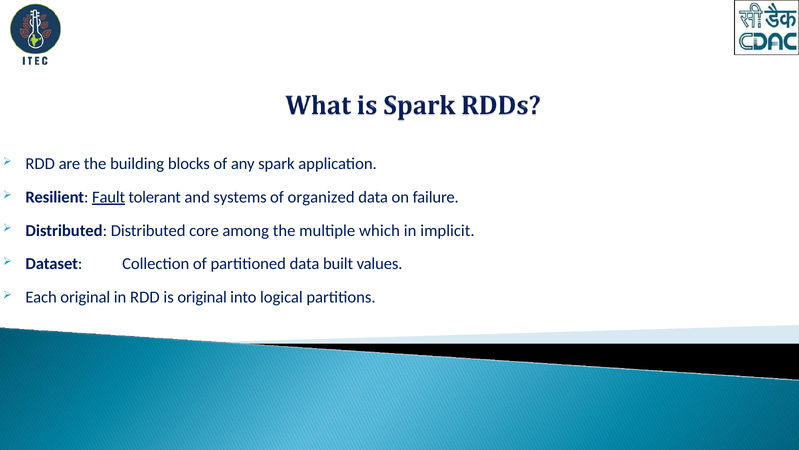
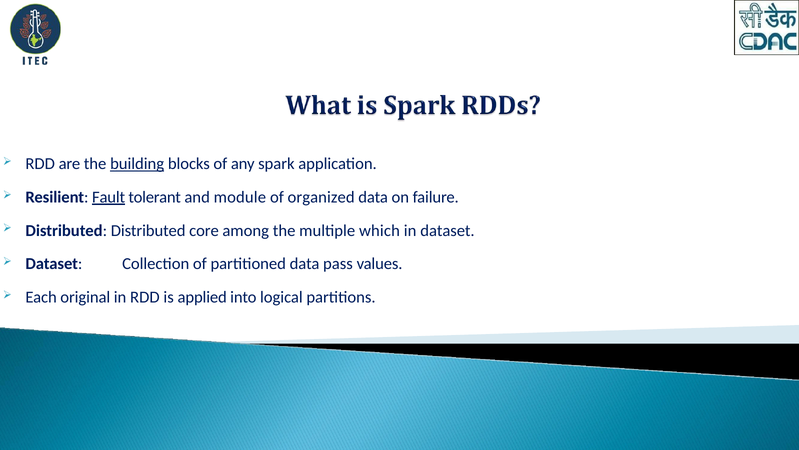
building underline: none -> present
systems: systems -> module
in implicit: implicit -> dataset
built: built -> pass
is original: original -> applied
